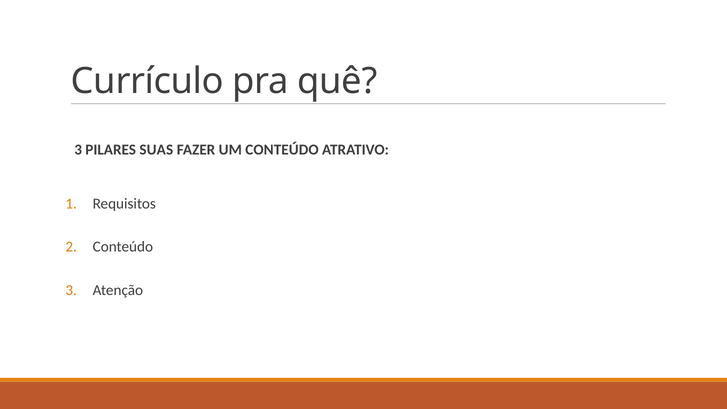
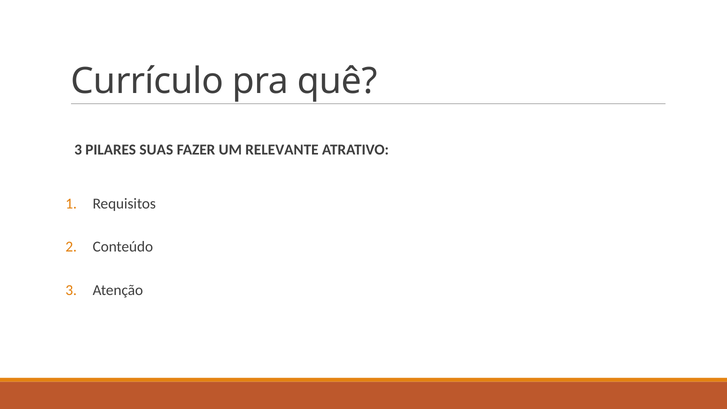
UM CONTEÚDO: CONTEÚDO -> RELEVANTE
